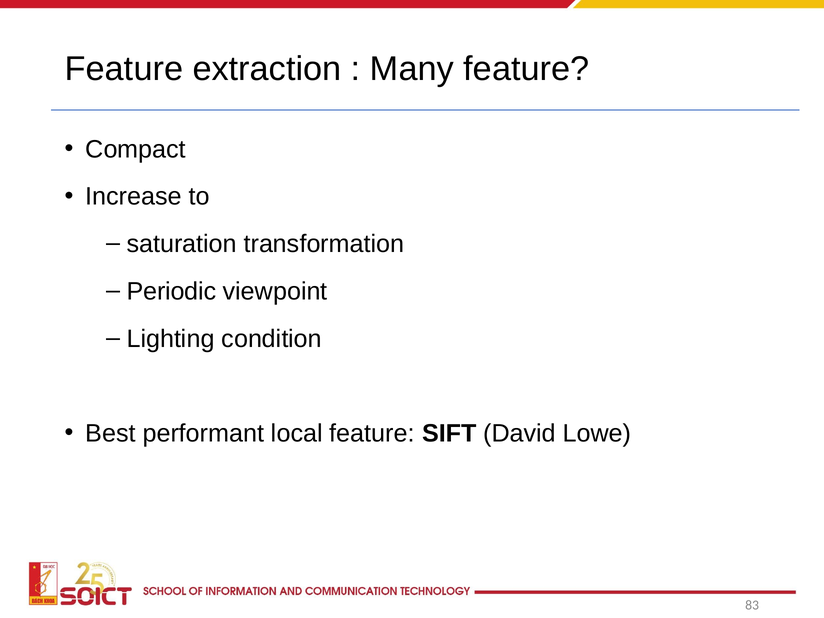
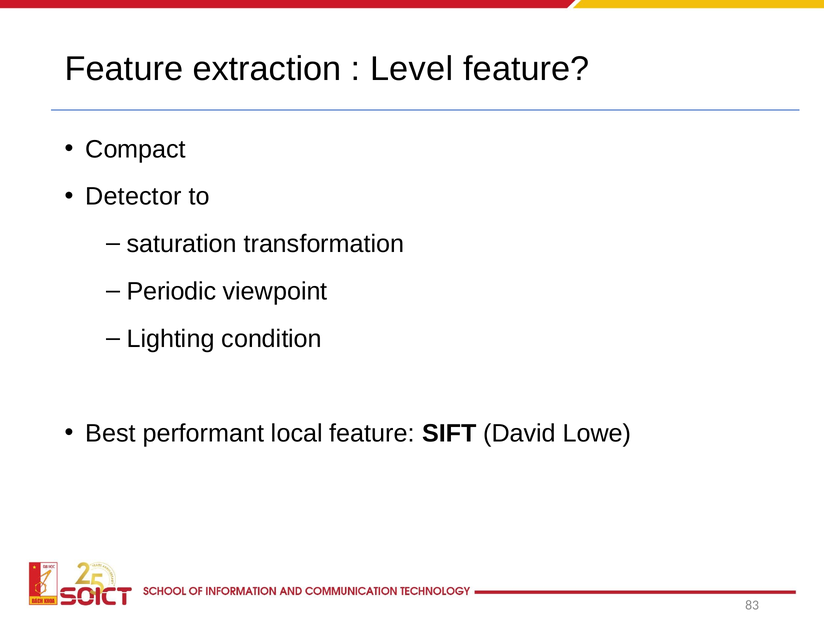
Many: Many -> Level
Increase: Increase -> Detector
